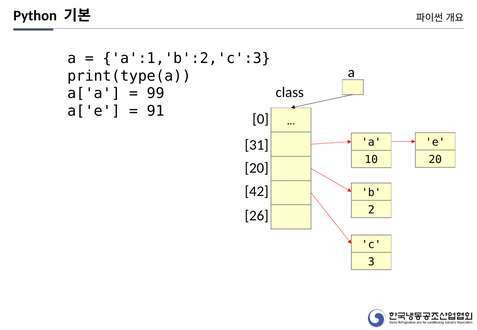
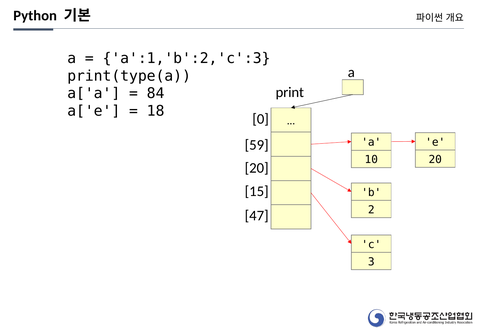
class: class -> print
99: 99 -> 84
91: 91 -> 18
31: 31 -> 59
42: 42 -> 15
26: 26 -> 47
